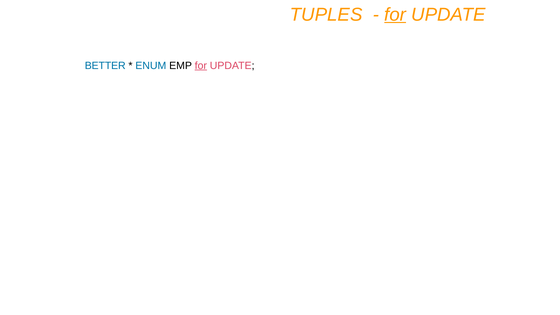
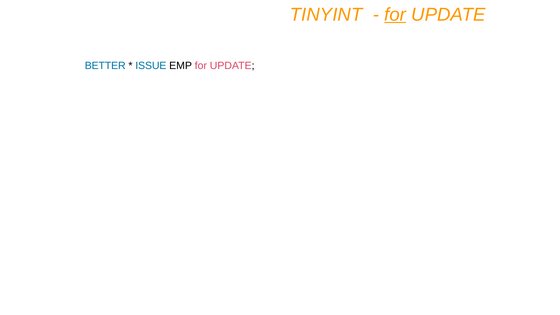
TUPLES: TUPLES -> TINYINT
ENUM: ENUM -> ISSUE
for at (201, 66) underline: present -> none
